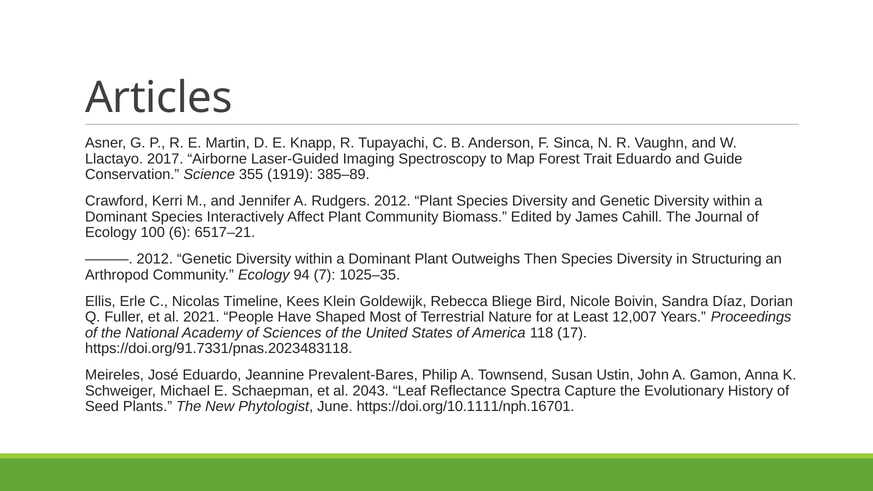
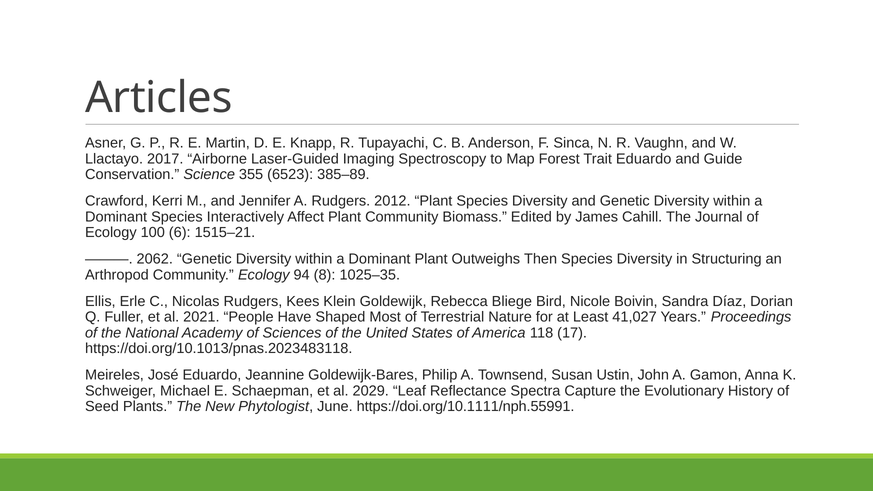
1919: 1919 -> 6523
6517–21: 6517–21 -> 1515–21
2012 at (155, 259): 2012 -> 2062
7: 7 -> 8
Nicolas Timeline: Timeline -> Rudgers
12,007: 12,007 -> 41,027
https://doi.org/91.7331/pnas.2023483118: https://doi.org/91.7331/pnas.2023483118 -> https://doi.org/10.1013/pnas.2023483118
Prevalent-Bares: Prevalent-Bares -> Goldewijk-Bares
2043: 2043 -> 2029
https://doi.org/10.1111/nph.16701: https://doi.org/10.1111/nph.16701 -> https://doi.org/10.1111/nph.55991
